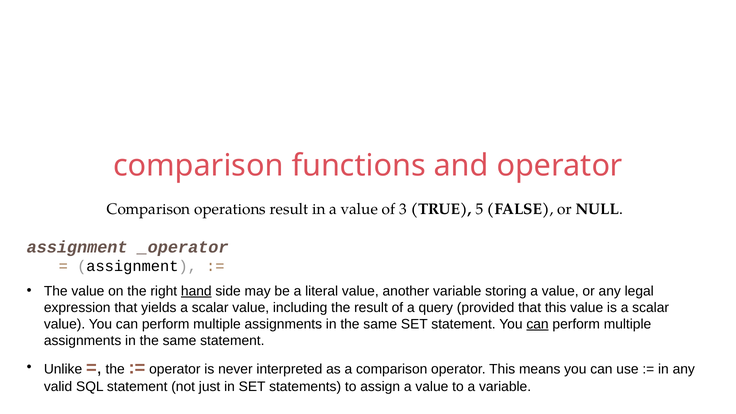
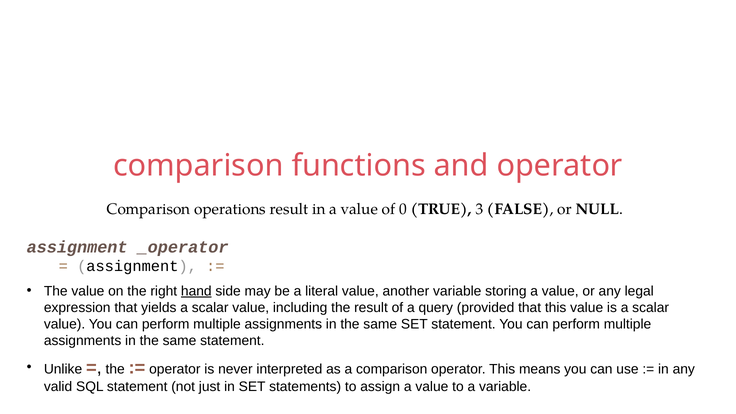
3: 3 -> 0
5: 5 -> 3
can at (538, 324) underline: present -> none
